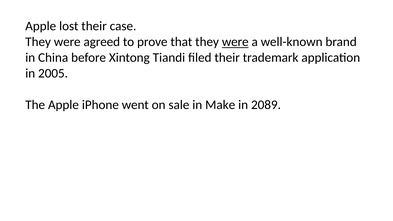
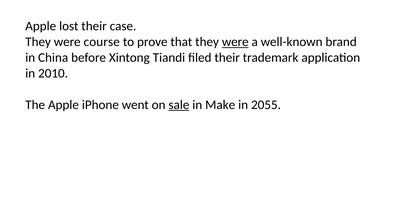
agreed: agreed -> course
2005: 2005 -> 2010
sale underline: none -> present
2089: 2089 -> 2055
